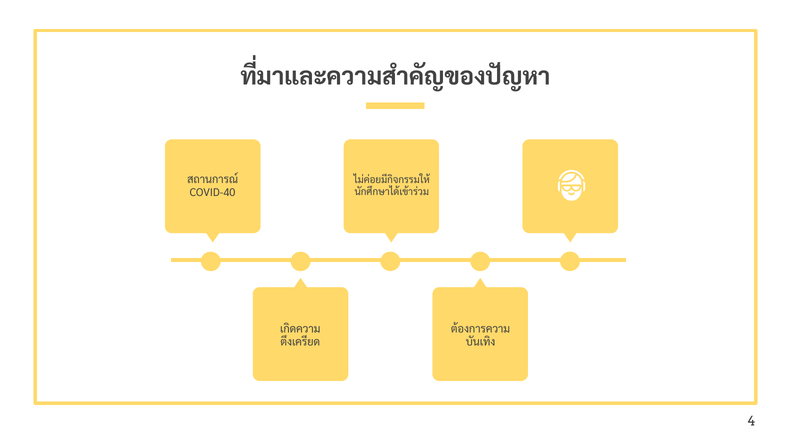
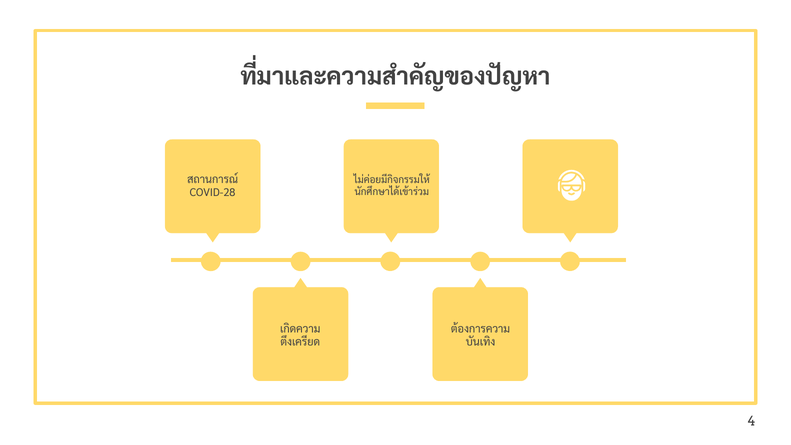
COVID-40: COVID-40 -> COVID-28
